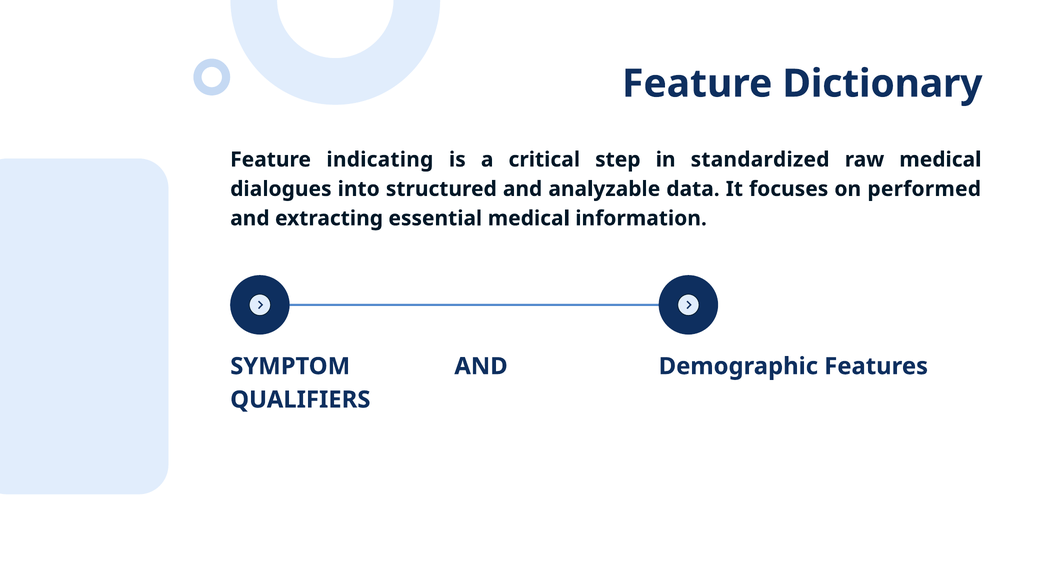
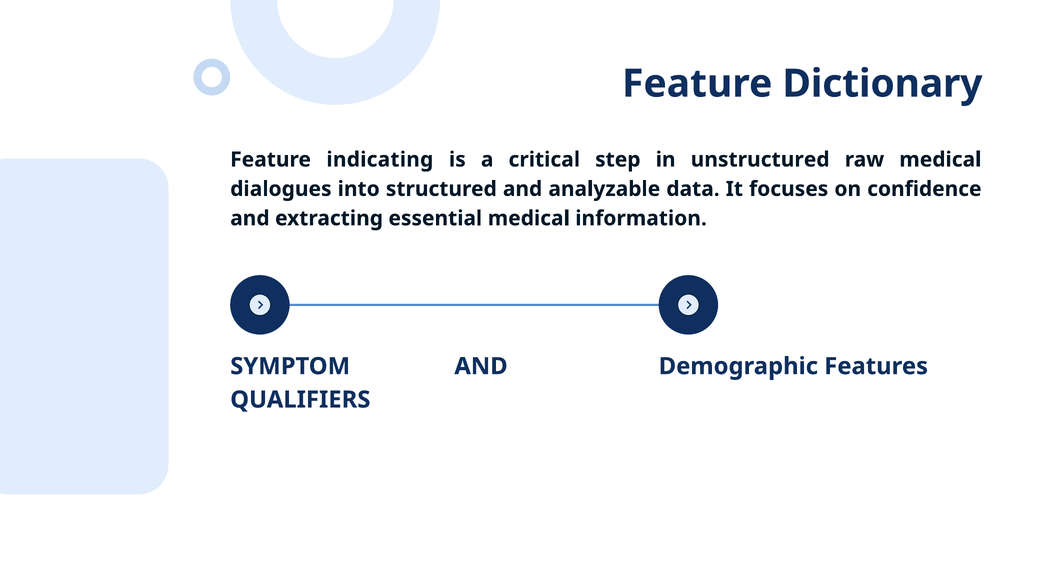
standardized: standardized -> unstructured
performed: performed -> confidence
